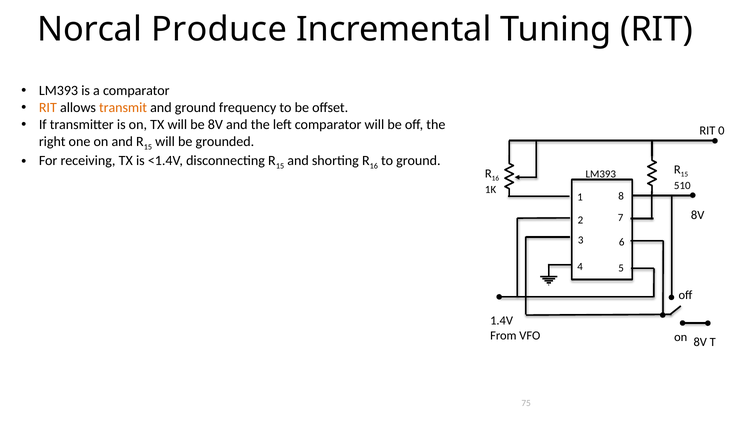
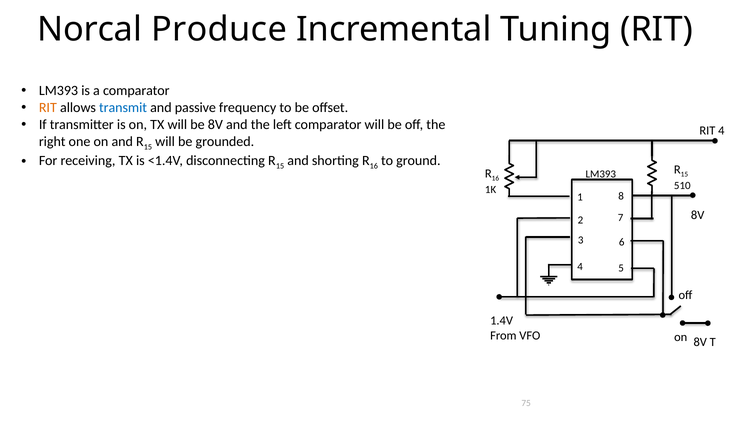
transmit colour: orange -> blue
and ground: ground -> passive
RIT 0: 0 -> 4
